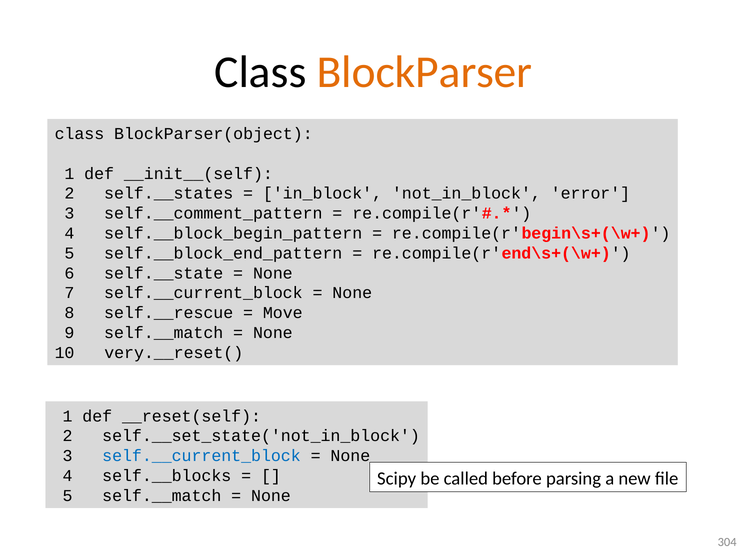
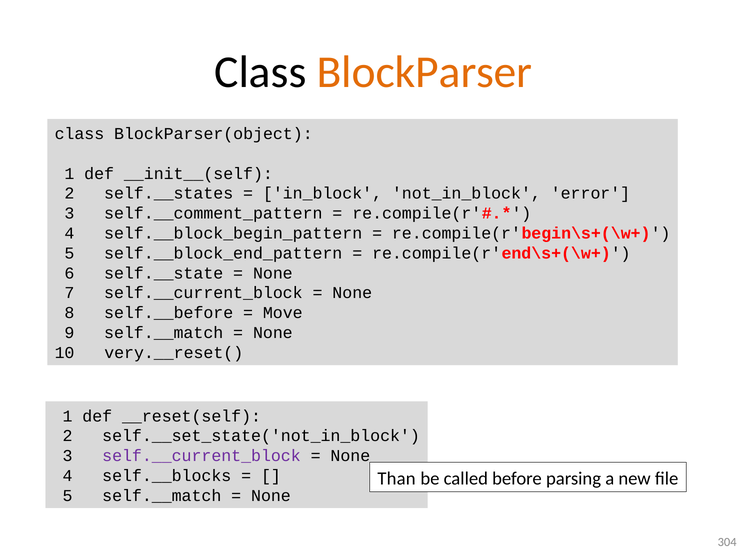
self.__rescue: self.__rescue -> self.__before
self.__current_block at (201, 456) colour: blue -> purple
Scipy: Scipy -> Than
